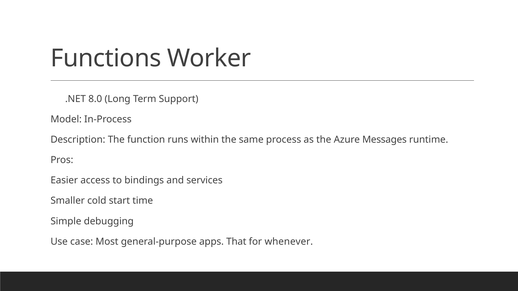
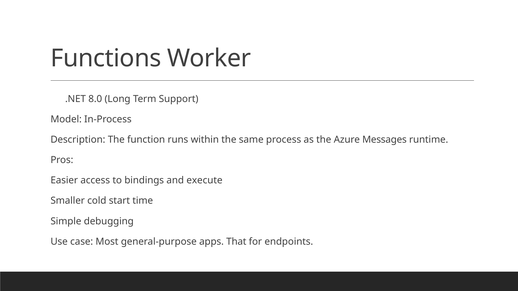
services: services -> execute
whenever: whenever -> endpoints
